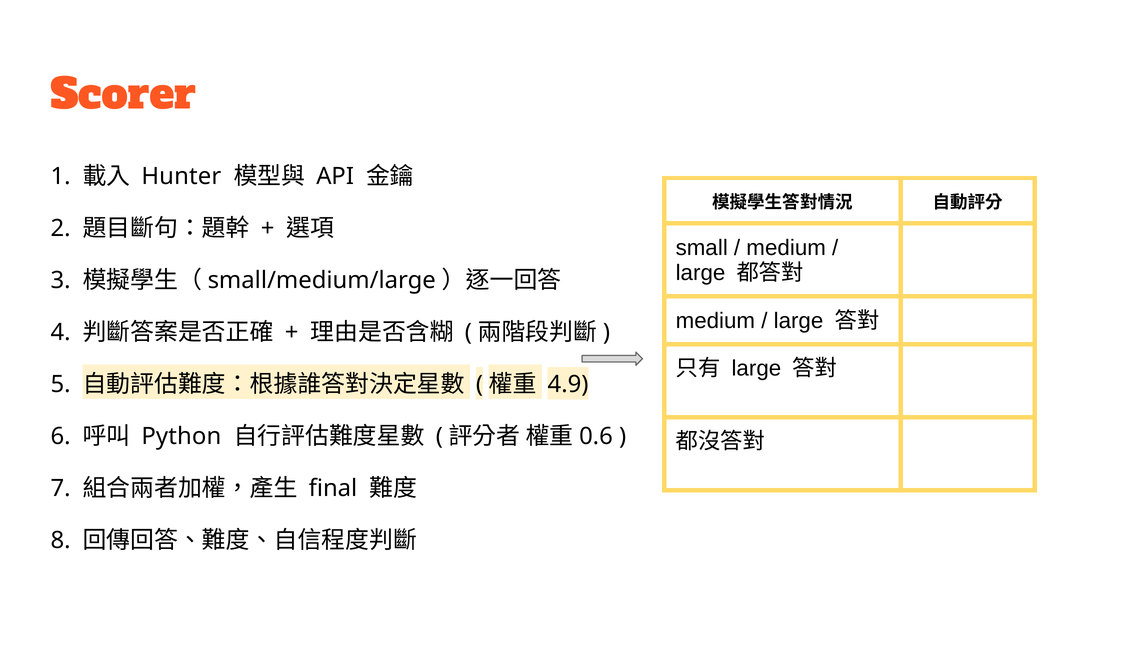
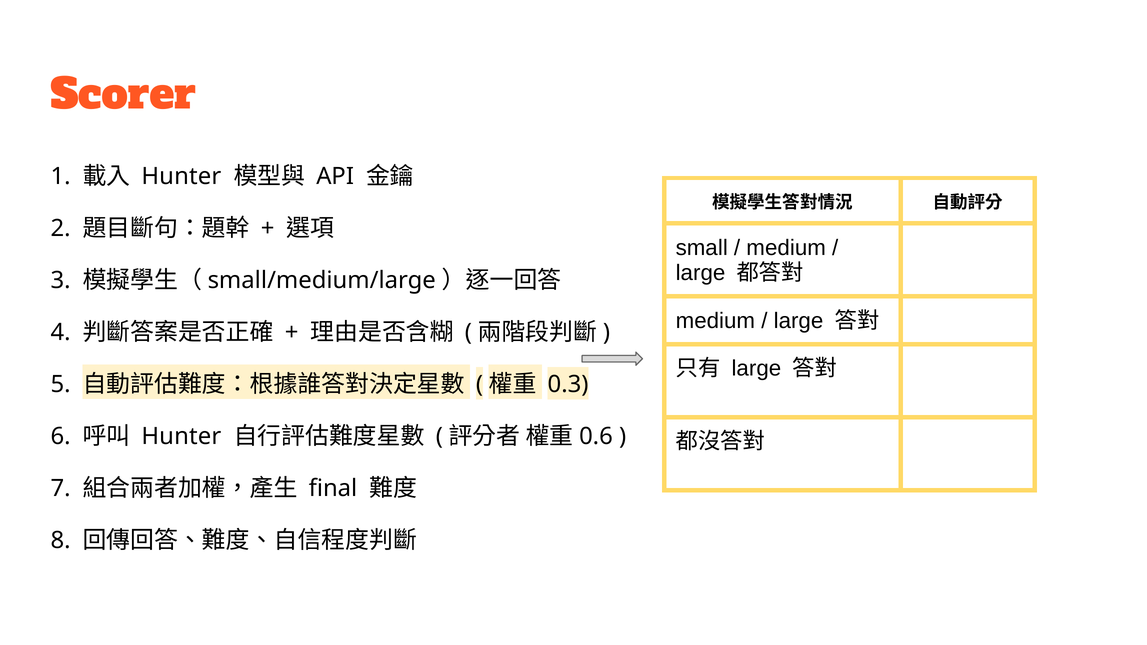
4.9: 4.9 -> 0.3
Python at (181, 437): Python -> Hunter
